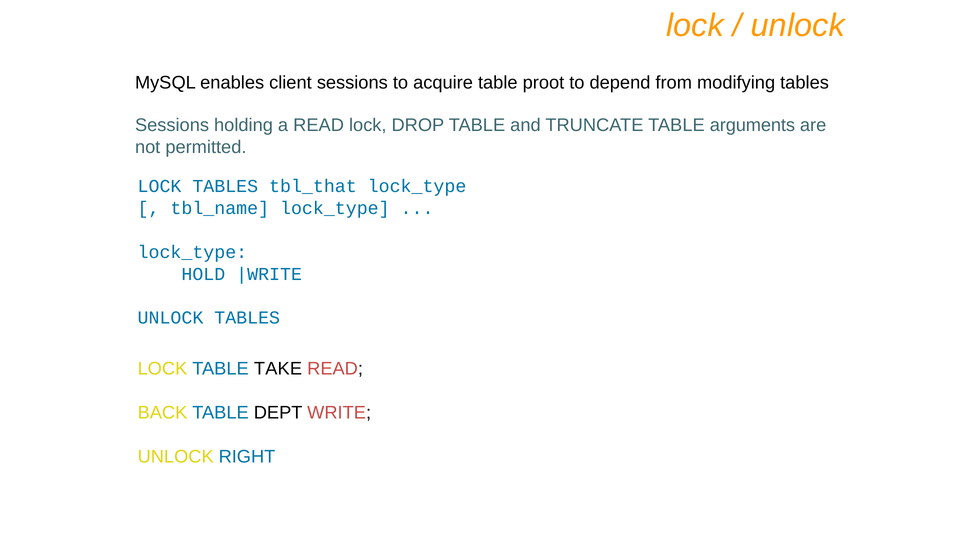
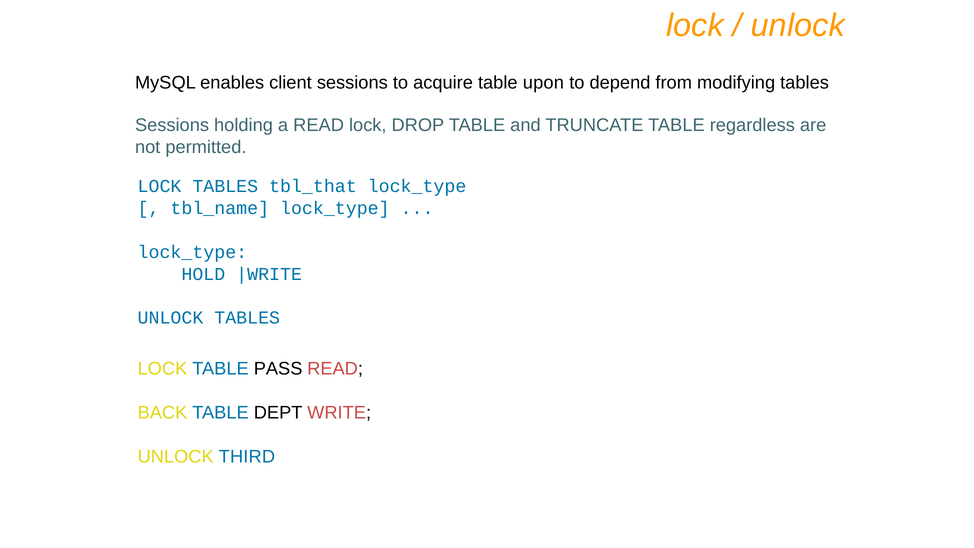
proot: proot -> upon
arguments: arguments -> regardless
TAKE: TAKE -> PASS
RIGHT: RIGHT -> THIRD
